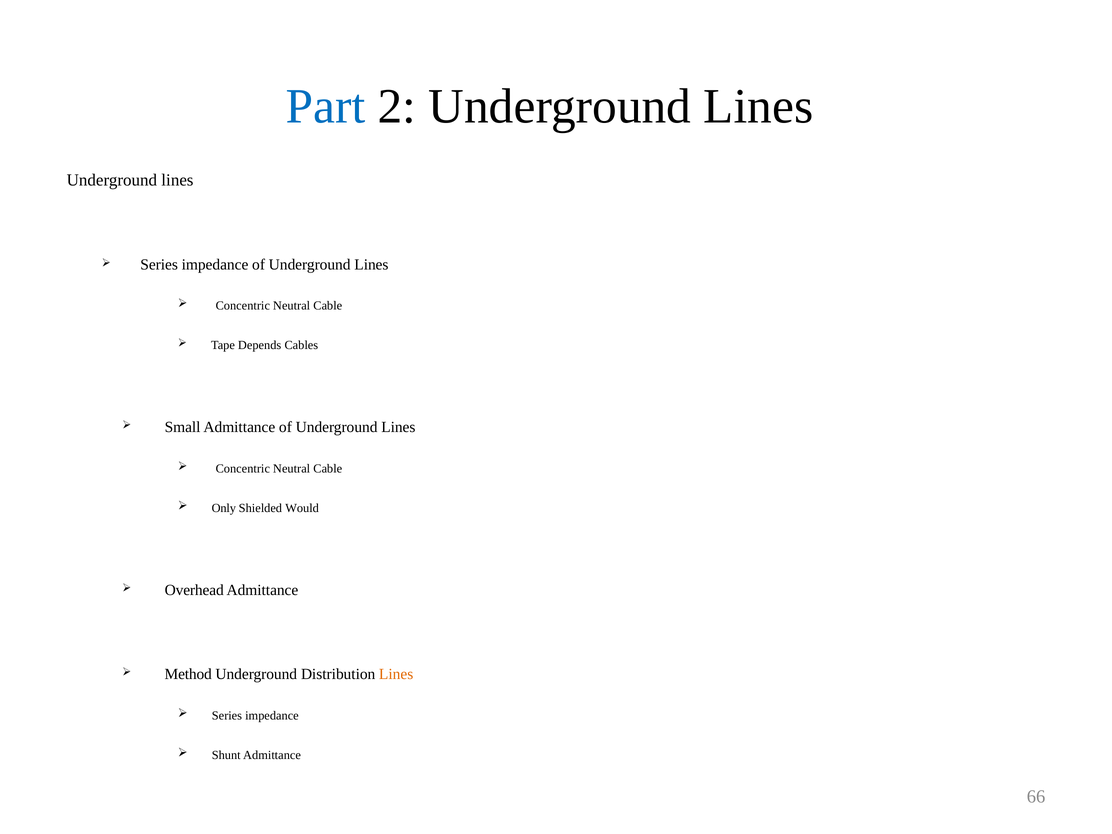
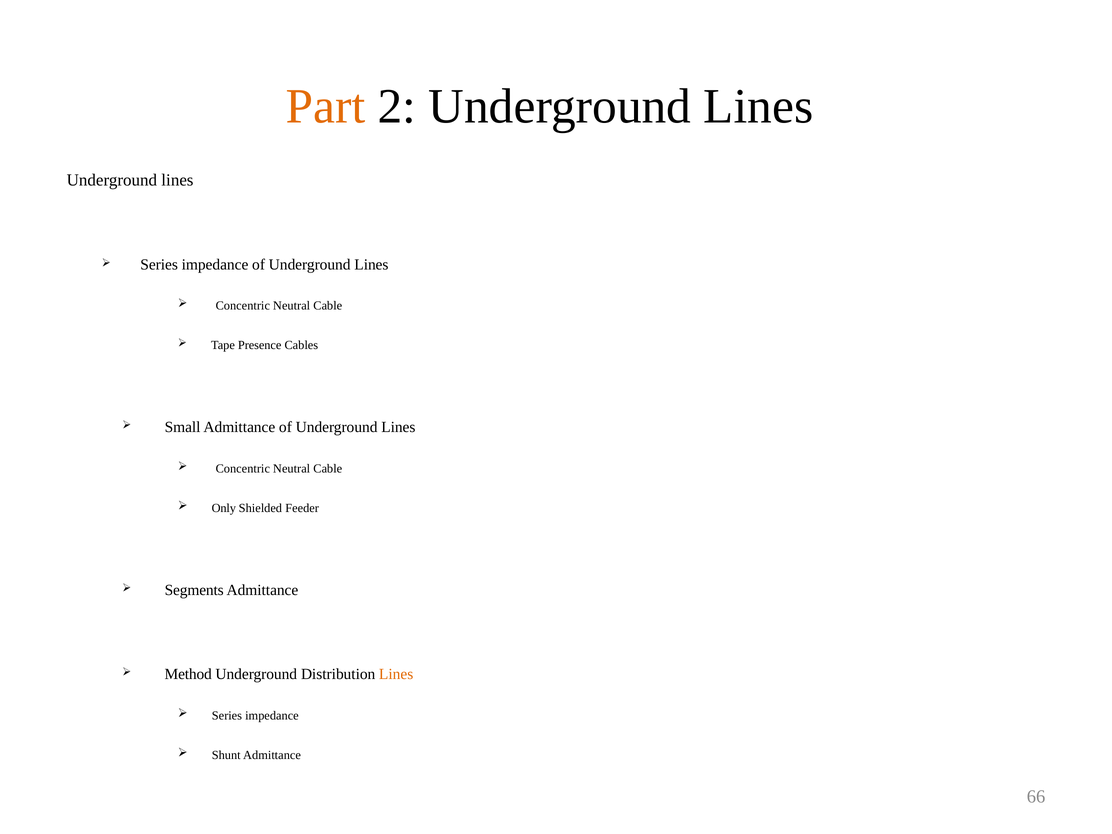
Part colour: blue -> orange
Depends: Depends -> Presence
Would: Would -> Feeder
Overhead: Overhead -> Segments
